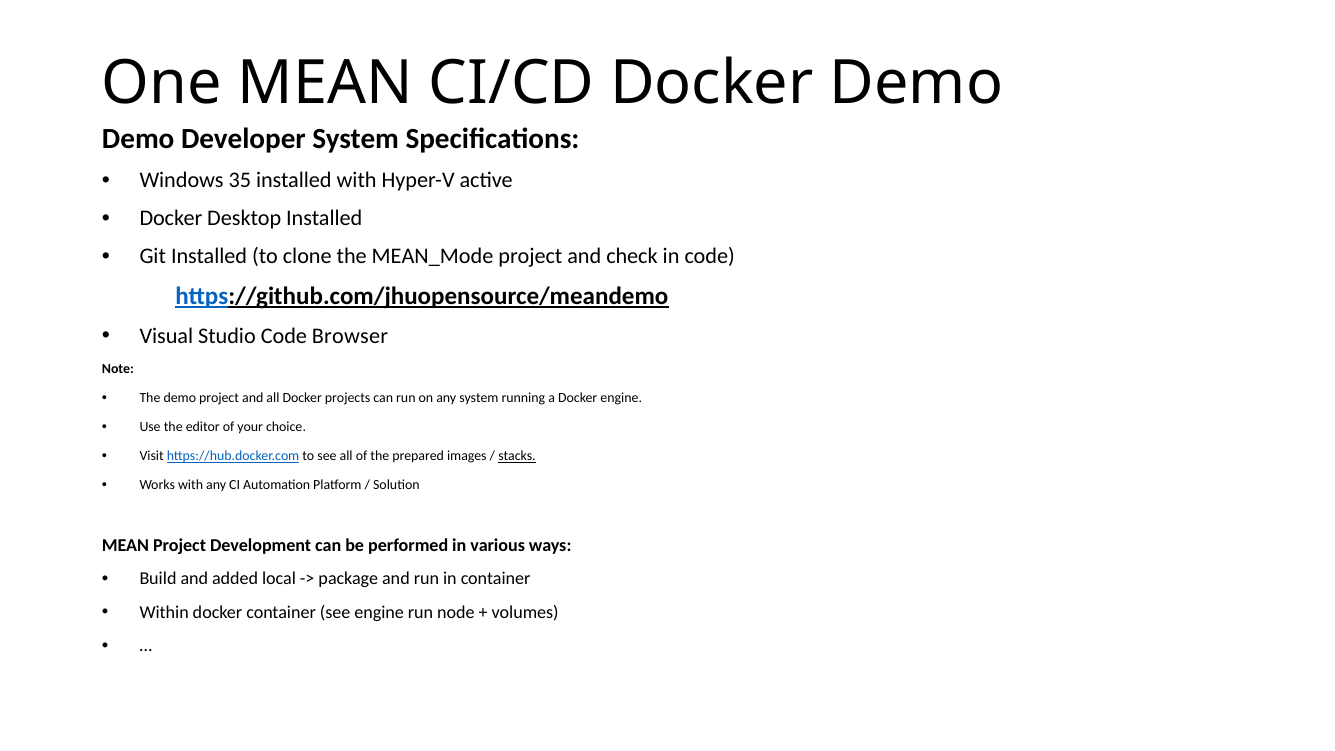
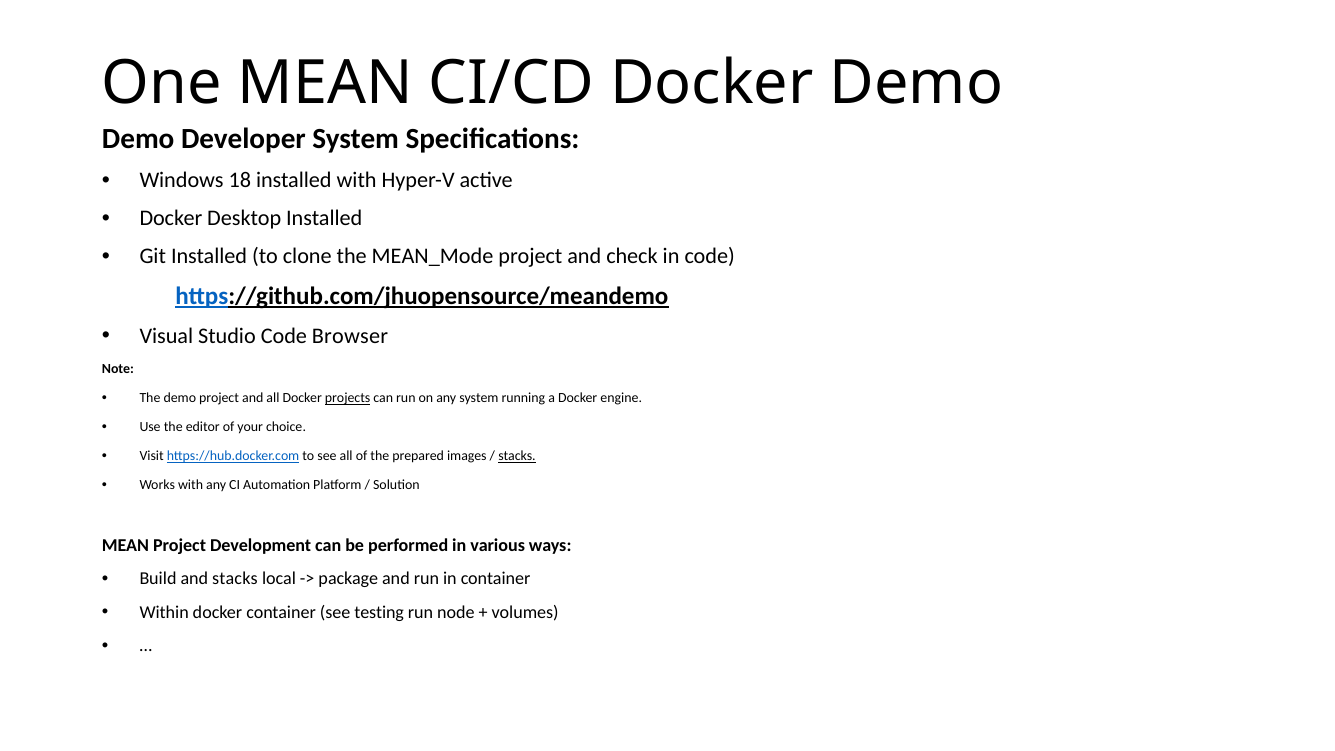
35: 35 -> 18
projects underline: none -> present
and added: added -> stacks
see engine: engine -> testing
